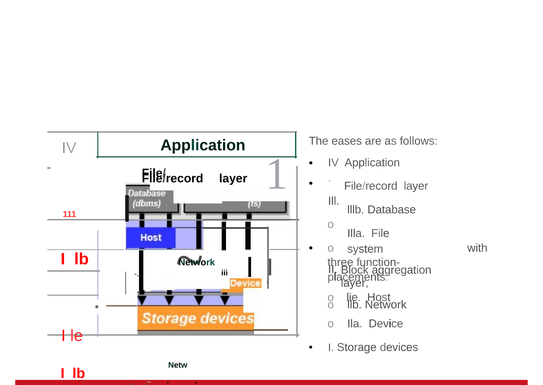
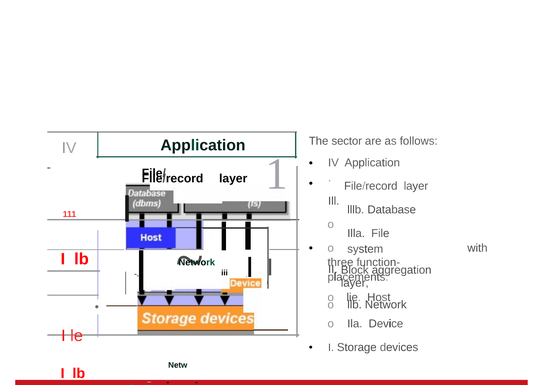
eases: eases -> sector
